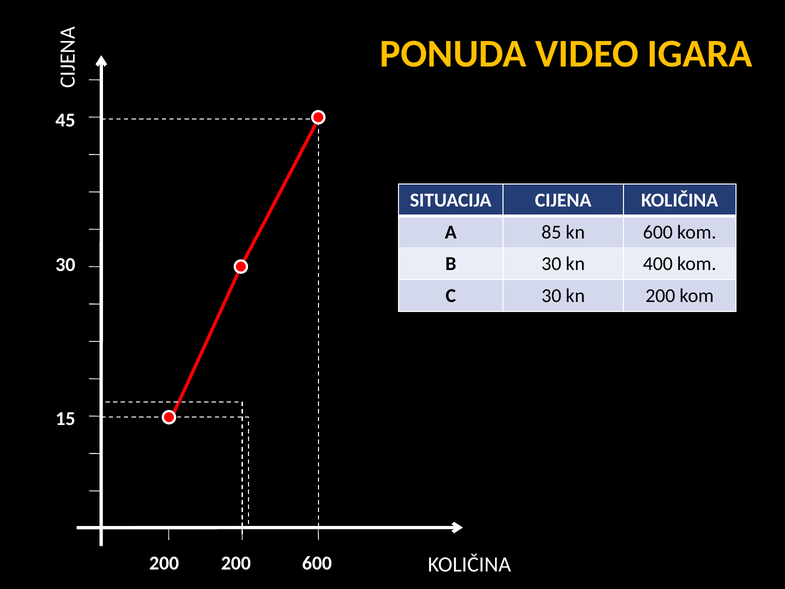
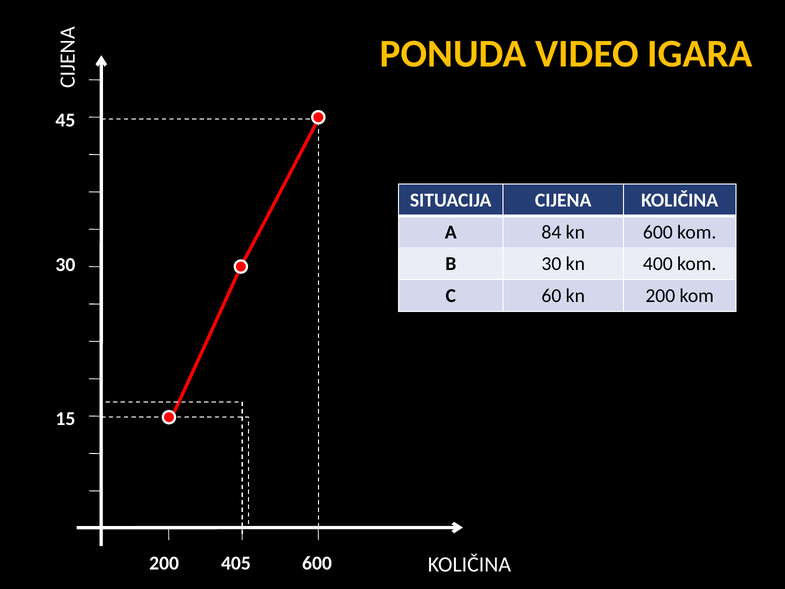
85: 85 -> 84
C 30: 30 -> 60
200 200: 200 -> 405
